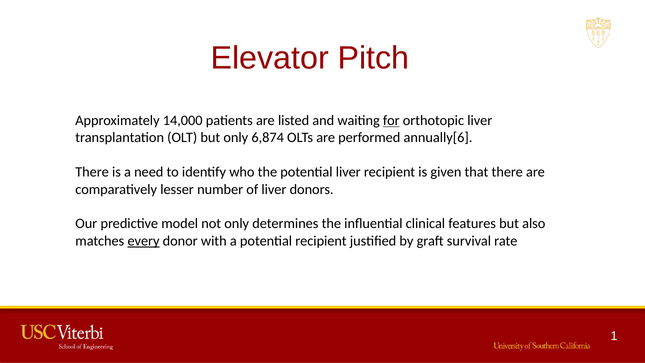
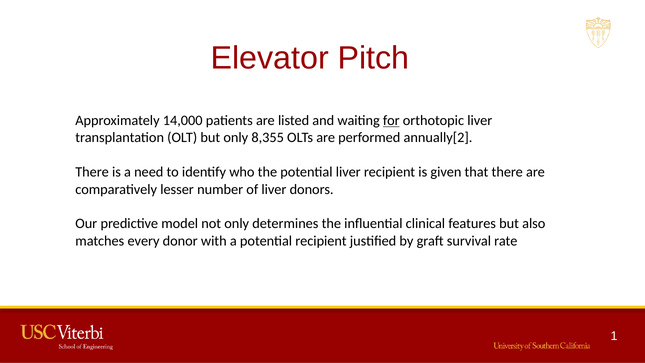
6,874: 6,874 -> 8,355
annually[6: annually[6 -> annually[2
every underline: present -> none
